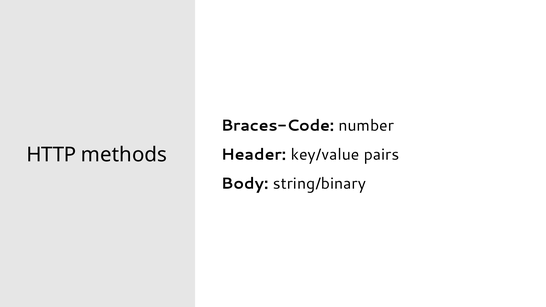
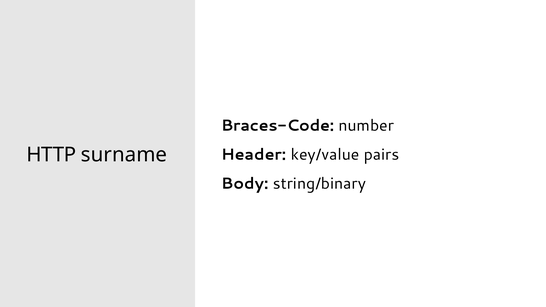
methods: methods -> surname
